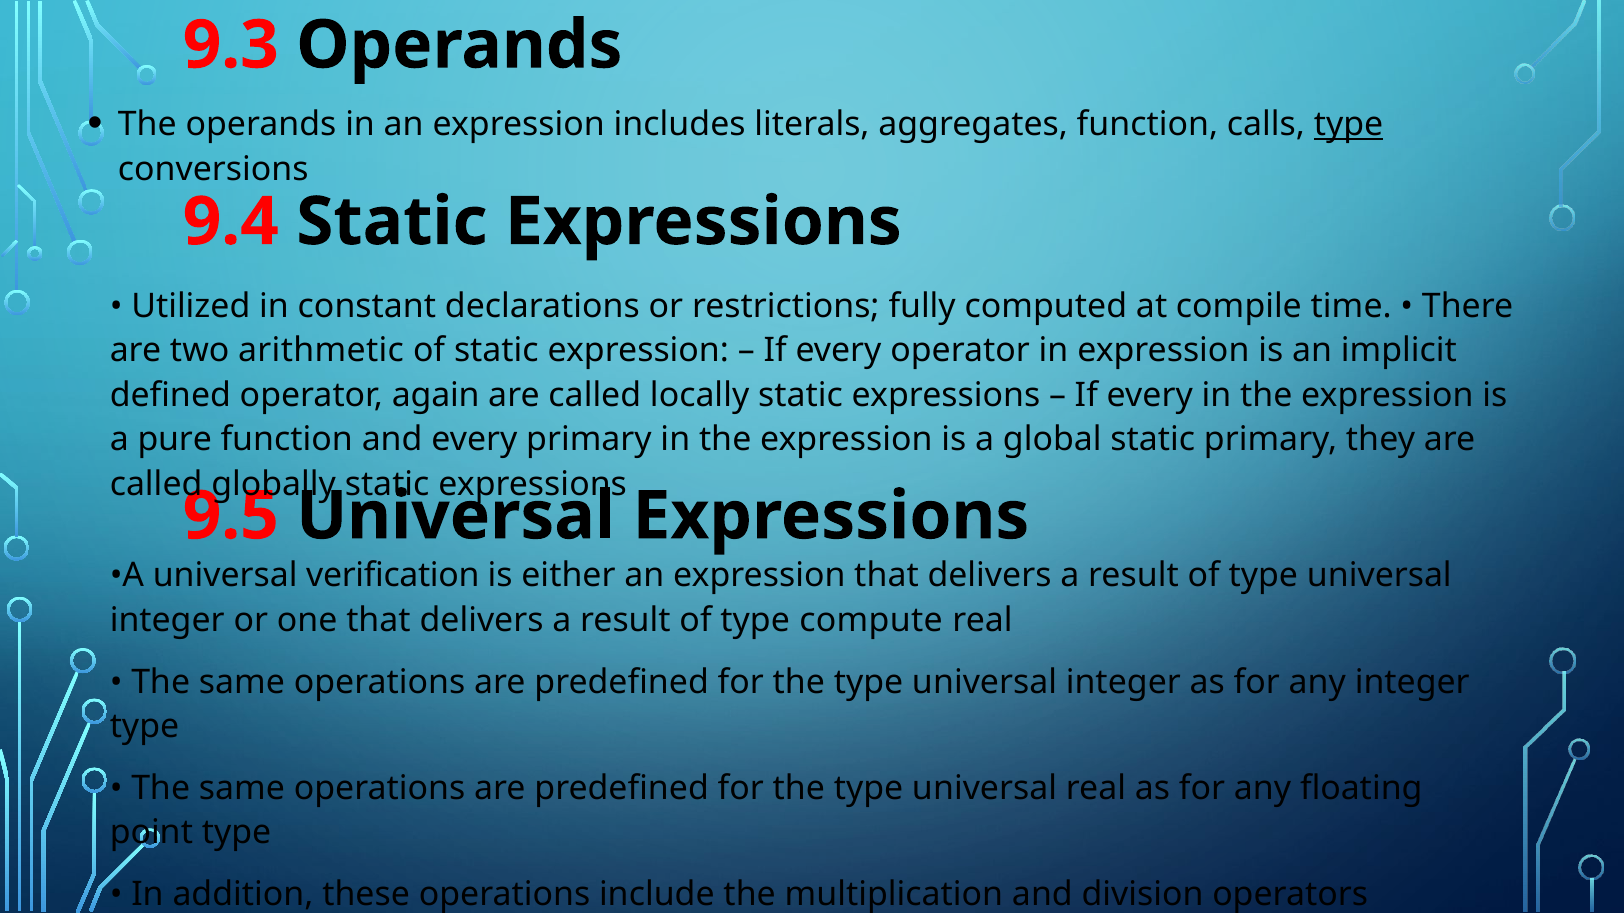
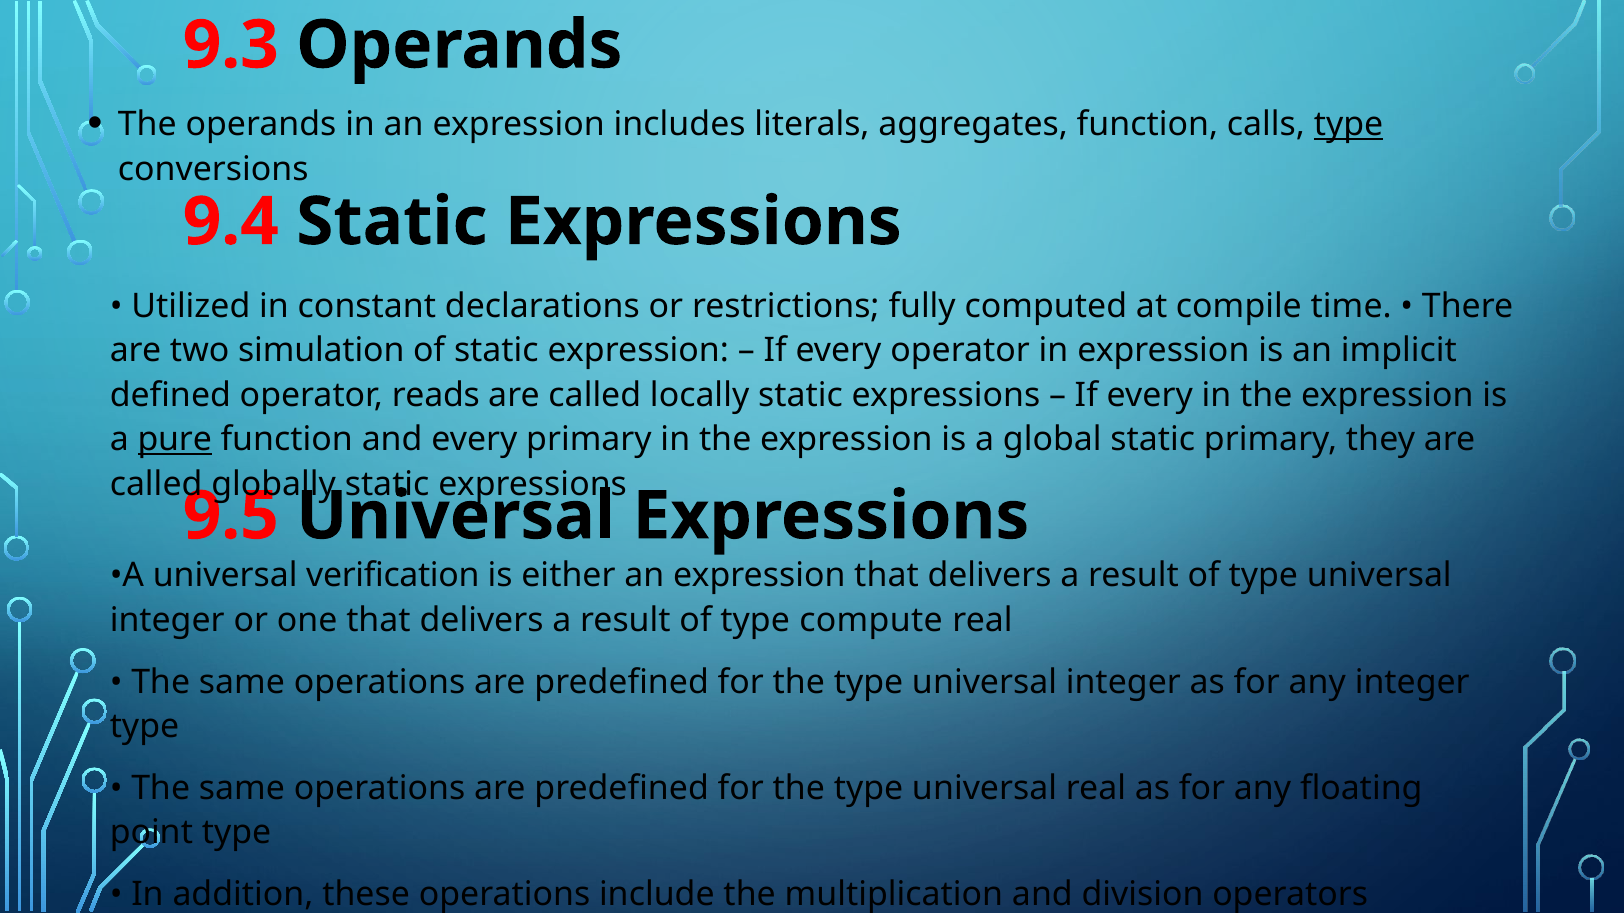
arithmetic: arithmetic -> simulation
again: again -> reads
pure underline: none -> present
